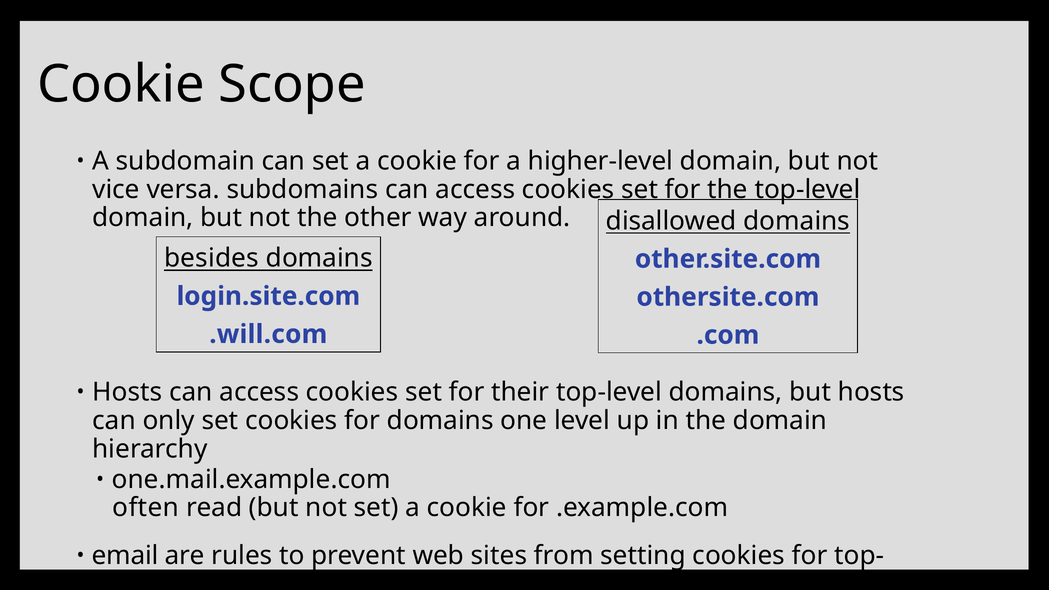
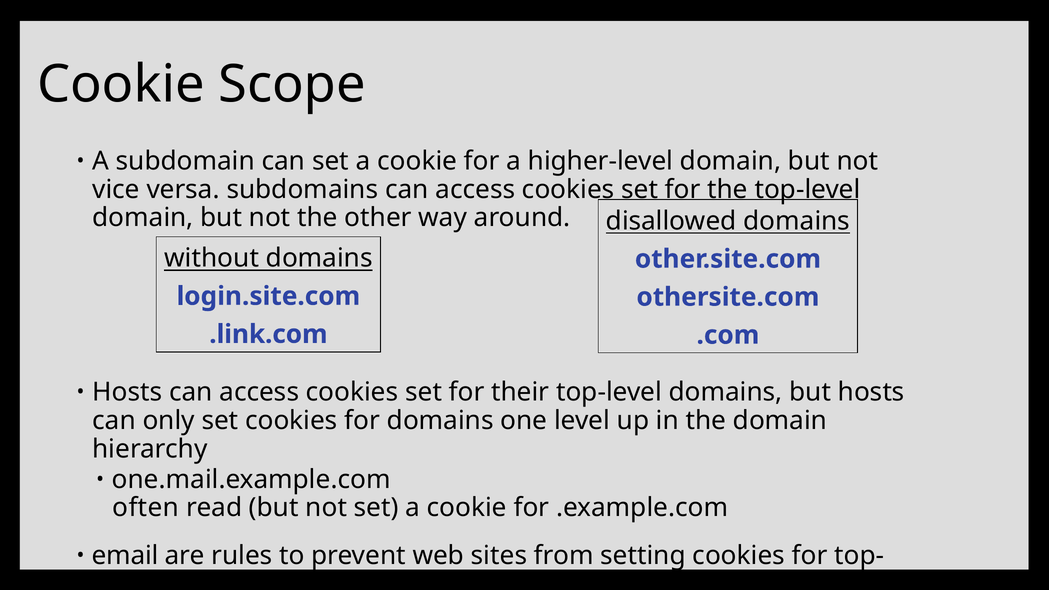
besides: besides -> without
.will.com: .will.com -> .link.com
